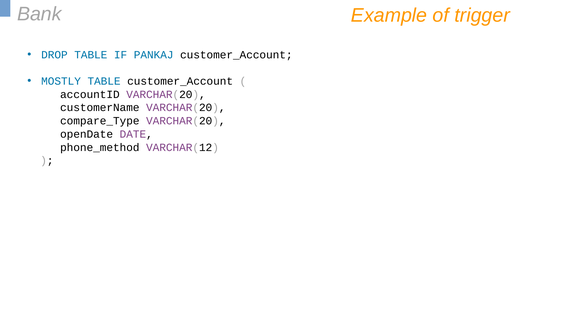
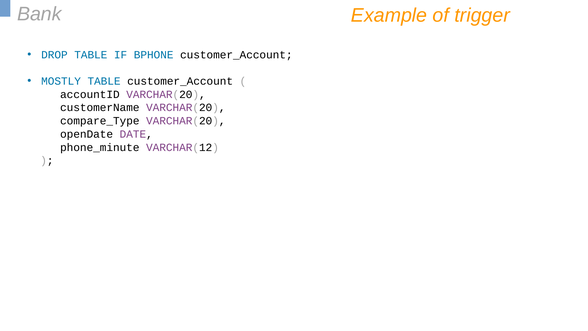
PANKAJ: PANKAJ -> BPHONE
phone_method: phone_method -> phone_minute
